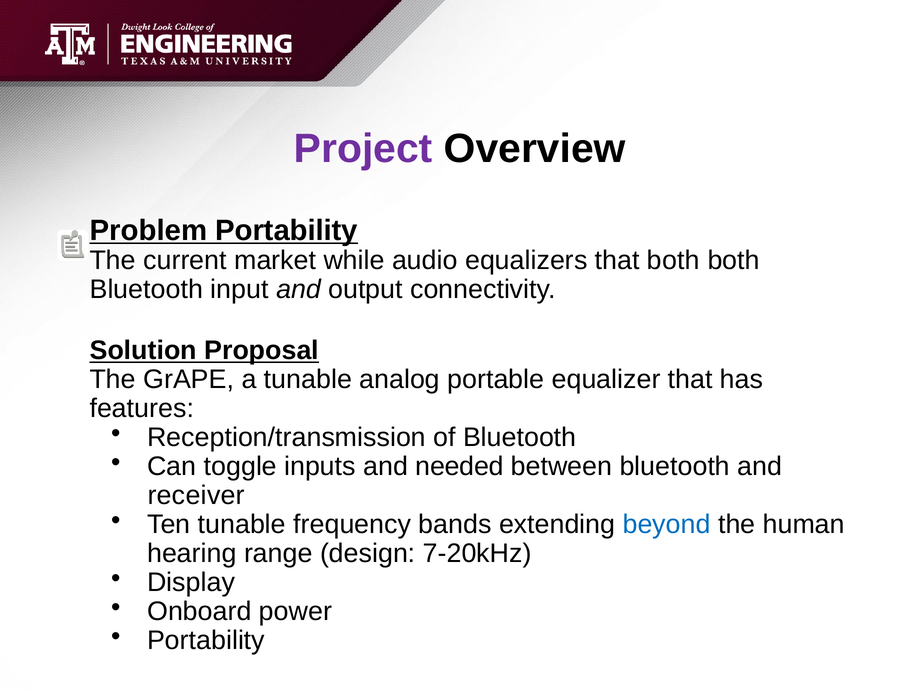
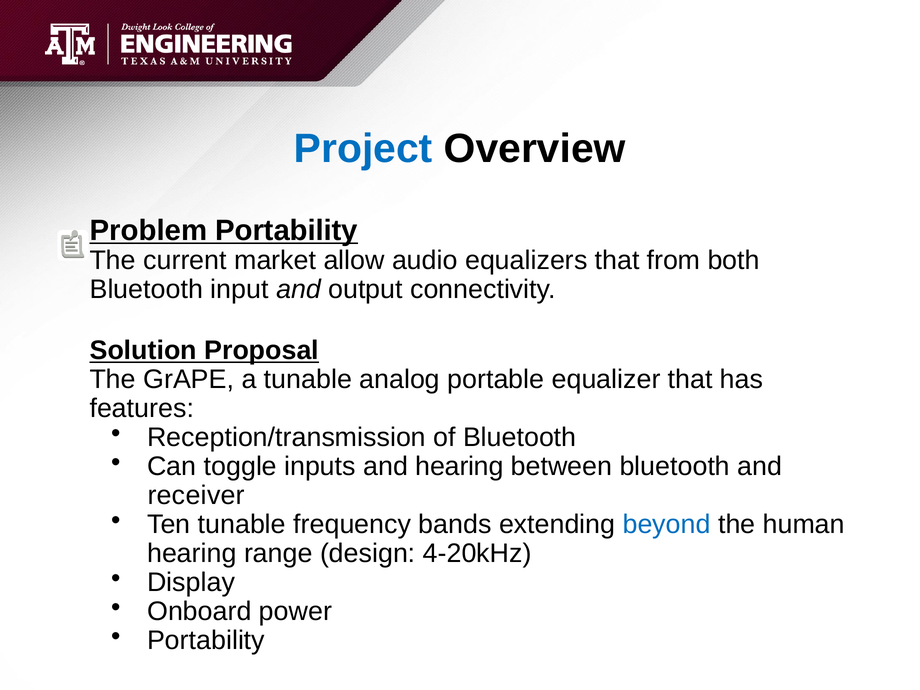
Project colour: purple -> blue
while: while -> allow
that both: both -> from
and needed: needed -> hearing
7-20kHz: 7-20kHz -> 4-20kHz
